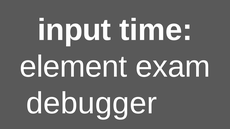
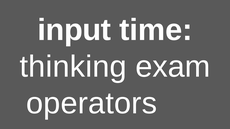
element: element -> thinking
debugger: debugger -> operators
